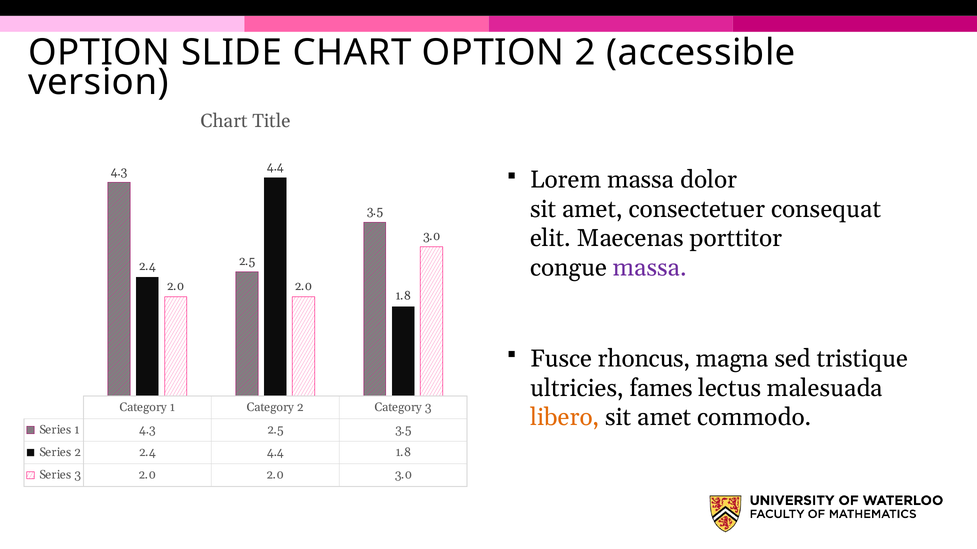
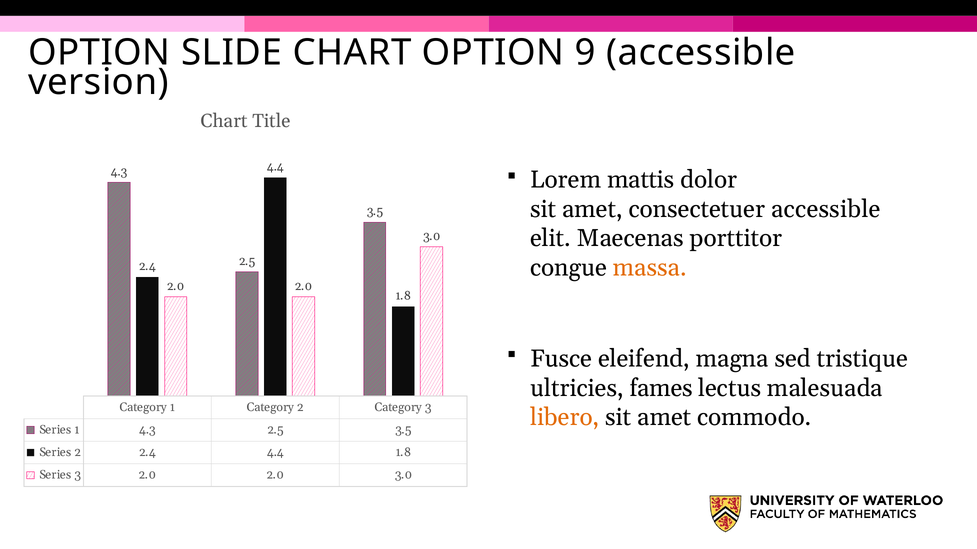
OPTION 2: 2 -> 9
Lorem massa: massa -> mattis
consectetuer consequat: consequat -> accessible
massa at (650, 268) colour: purple -> orange
rhoncus: rhoncus -> eleifend
